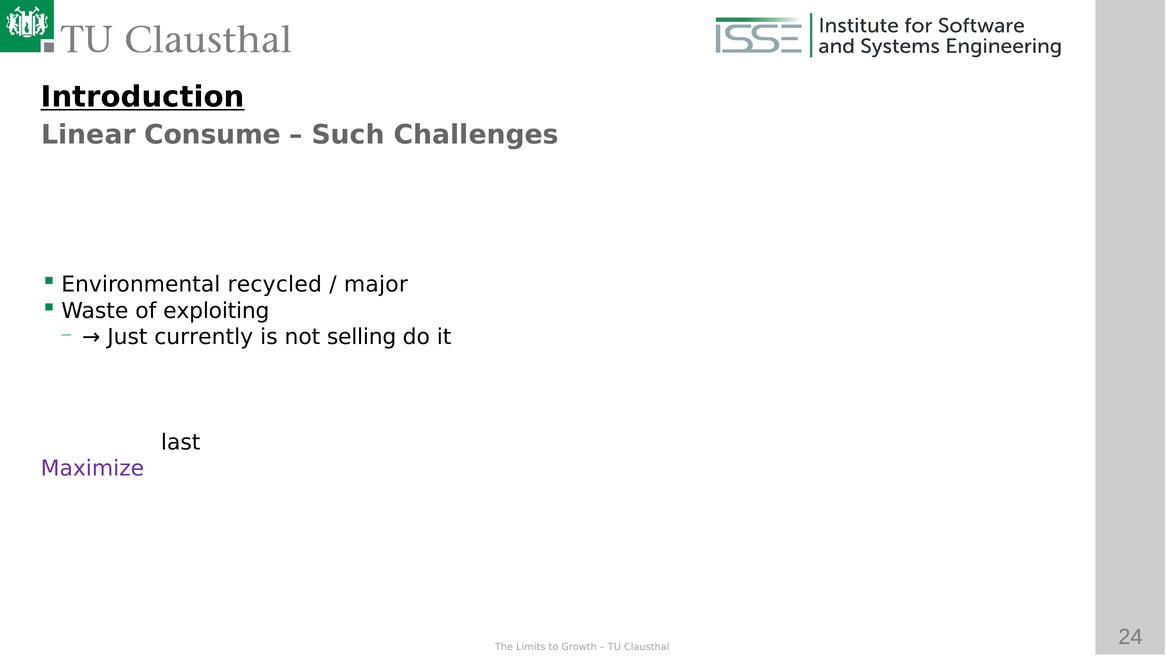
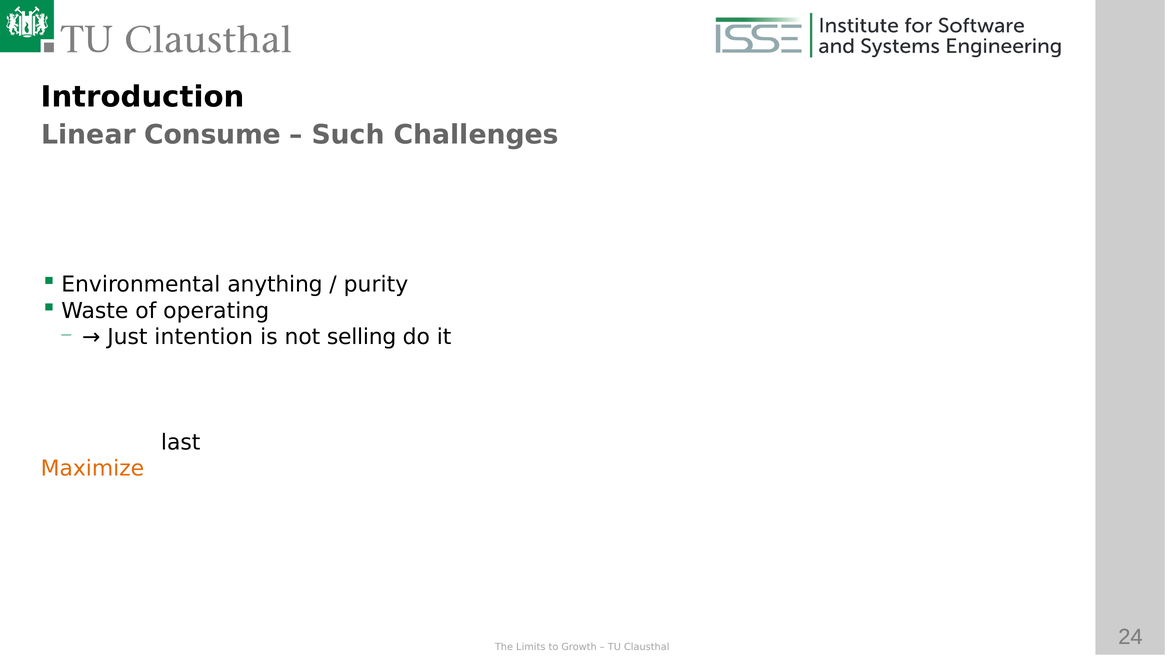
Introduction underline: present -> none
recycled: recycled -> anything
major: major -> purity
exploiting: exploiting -> operating
currently: currently -> intention
Maximize colour: purple -> orange
